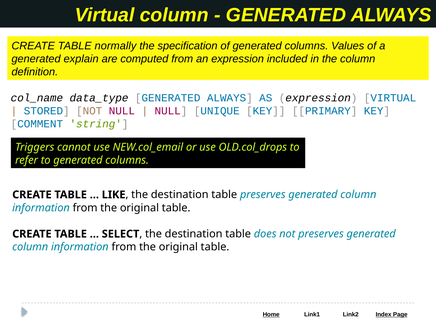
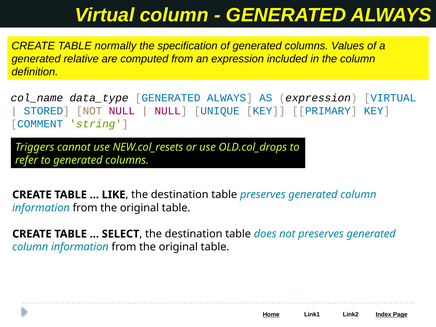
explain: explain -> relative
NEW.col_email: NEW.col_email -> NEW.col_resets
